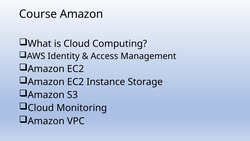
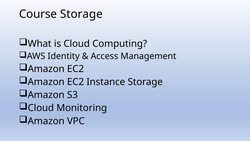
Course Amazon: Amazon -> Storage
